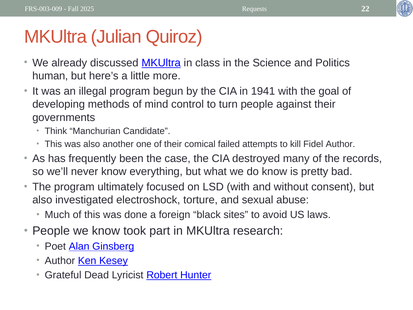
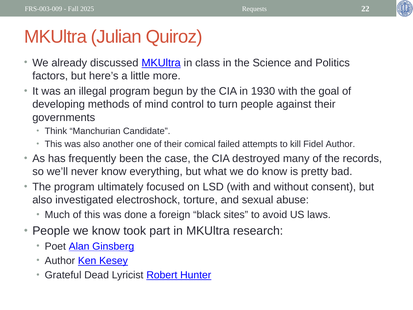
human: human -> factors
1941: 1941 -> 1930
